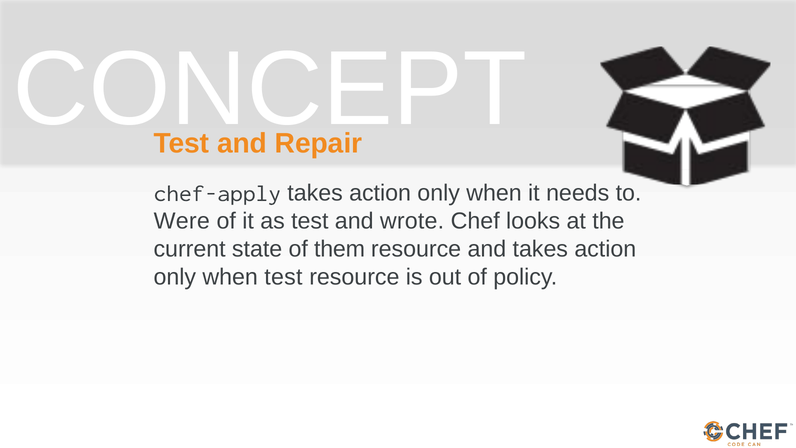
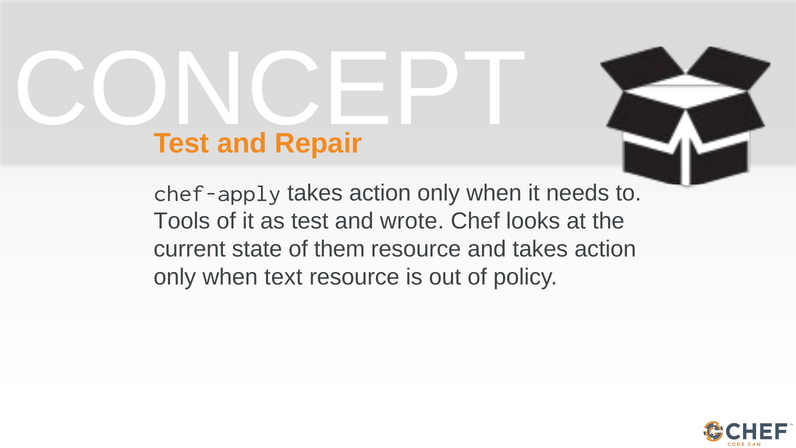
Were: Were -> Tools
when test: test -> text
